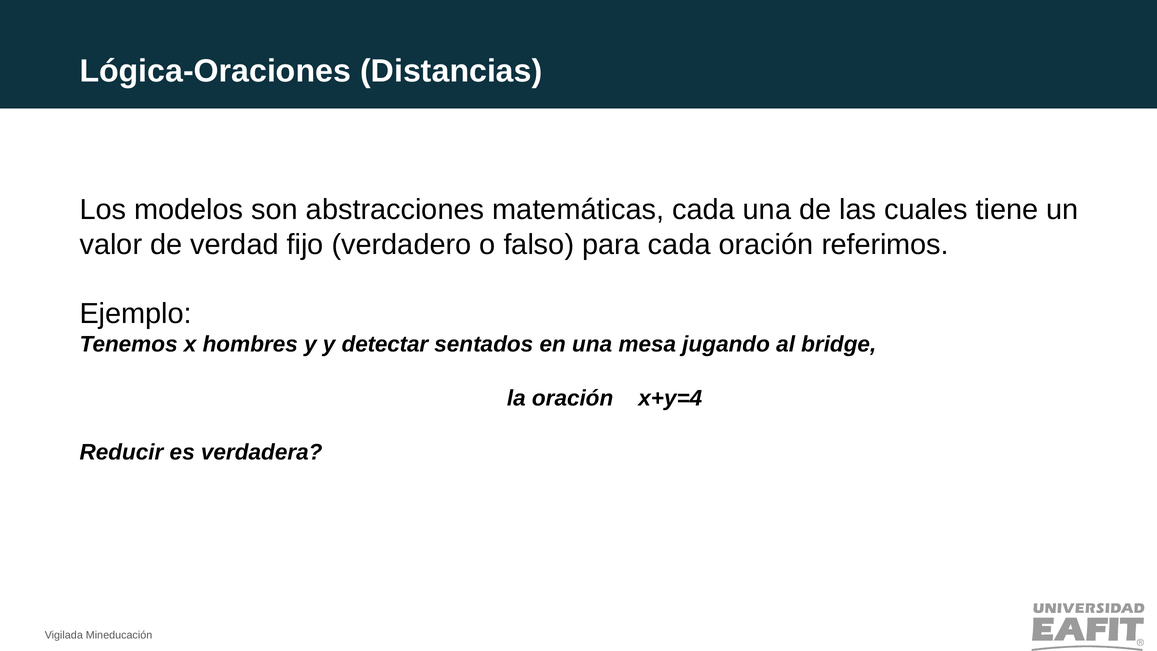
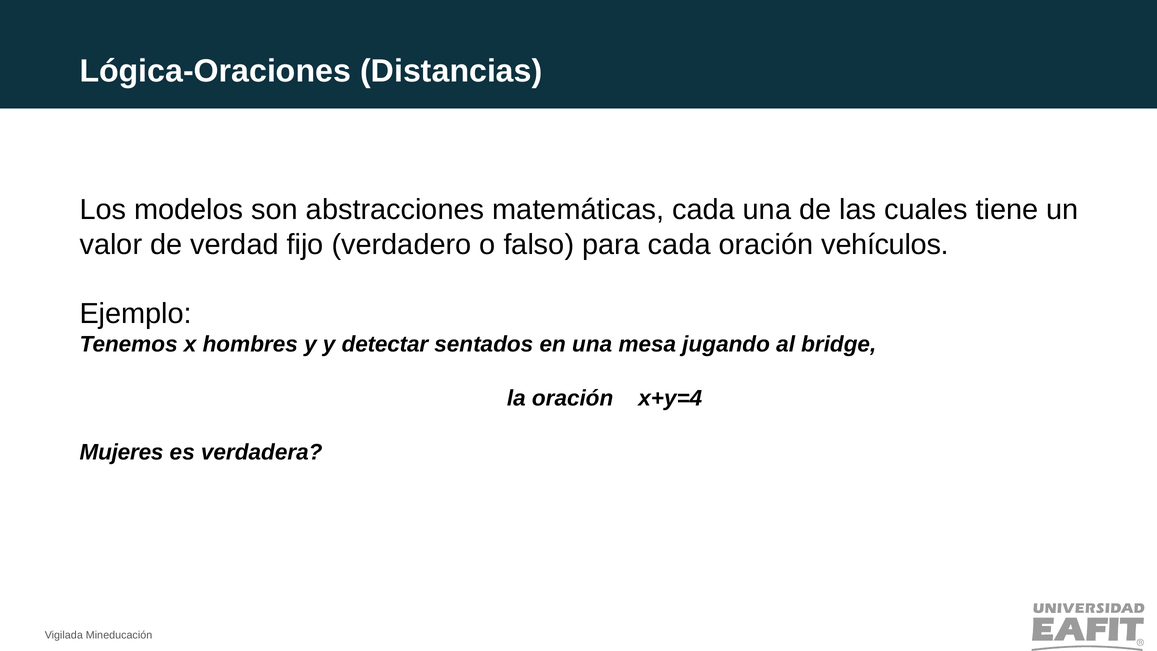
referimos: referimos -> vehículos
Reducir: Reducir -> Mujeres
